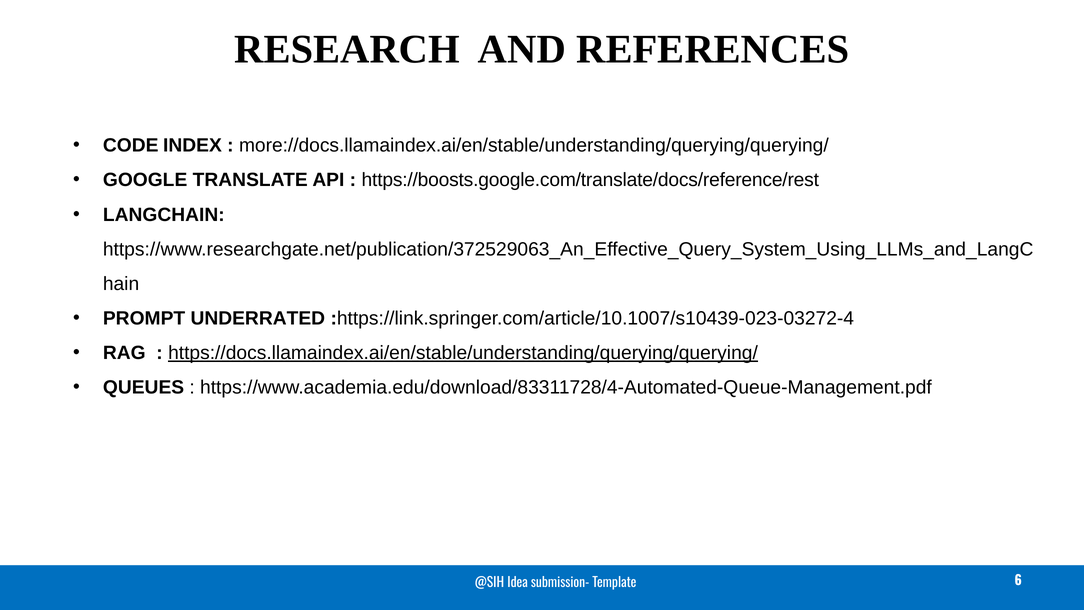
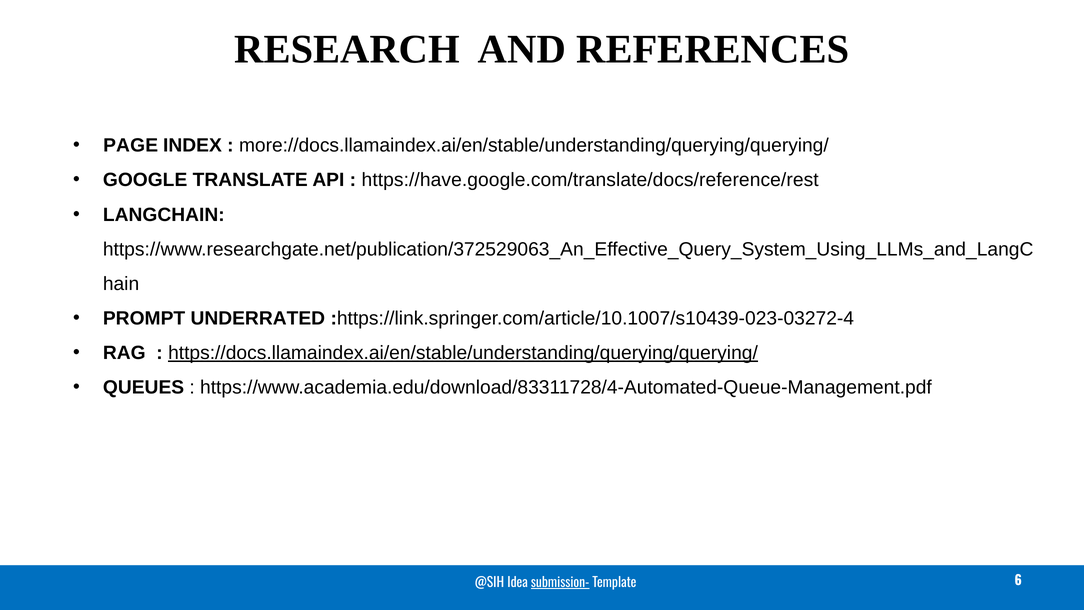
CODE: CODE -> PAGE
https://boosts.google.com/translate/docs/reference/rest: https://boosts.google.com/translate/docs/reference/rest -> https://have.google.com/translate/docs/reference/rest
submission- underline: none -> present
